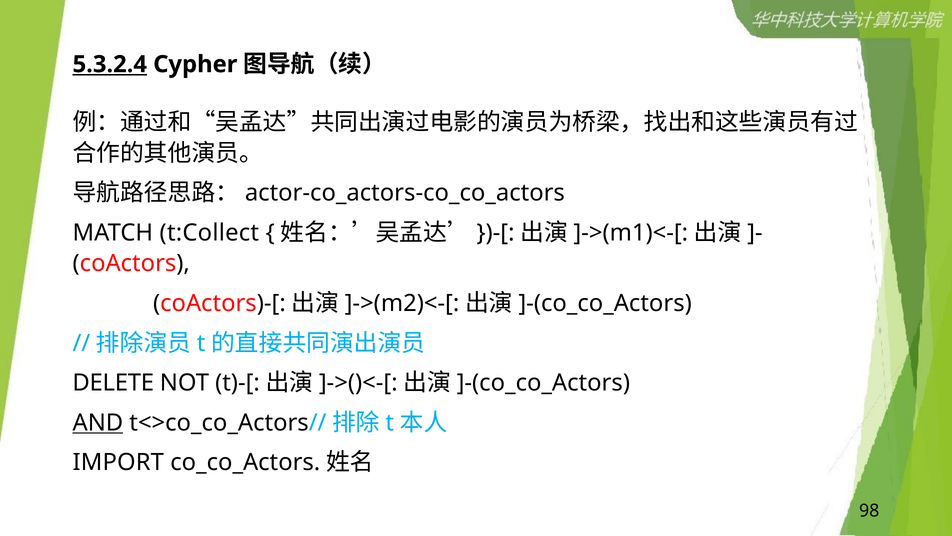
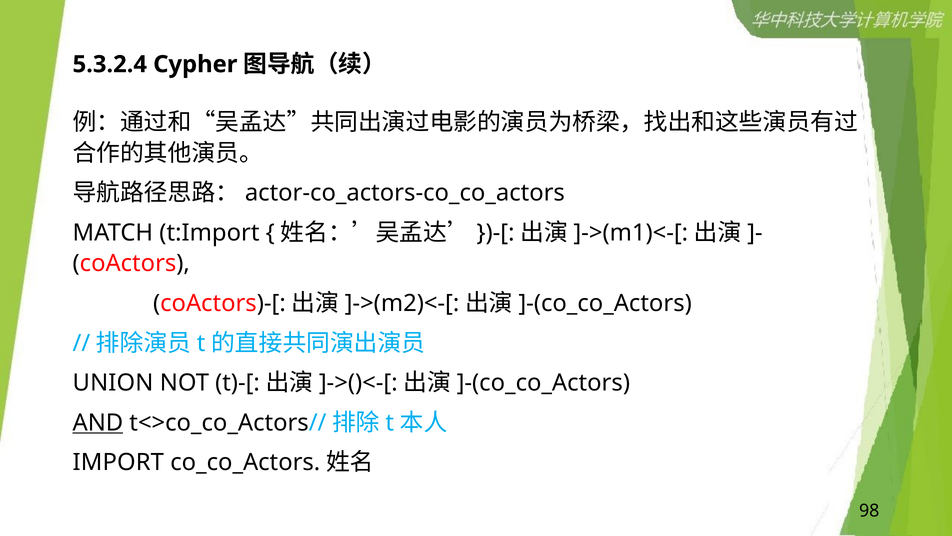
5.3.2.4 underline: present -> none
t:Collect: t:Collect -> t:Import
DELETE: DELETE -> UNION
